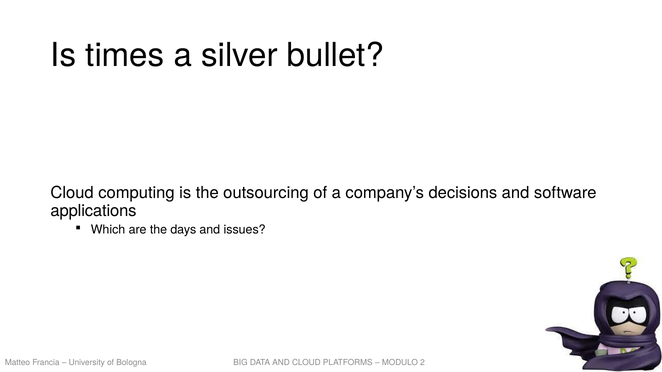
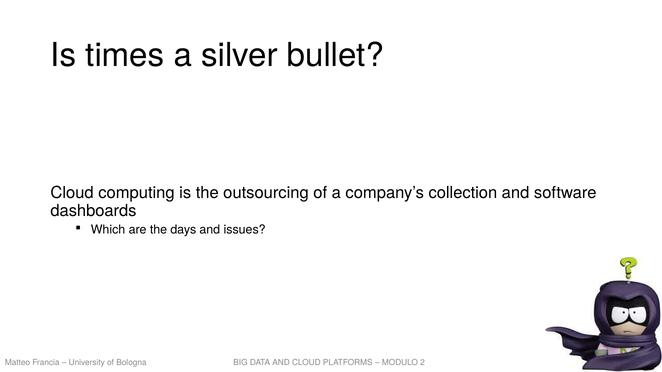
decisions: decisions -> collection
applications: applications -> dashboards
